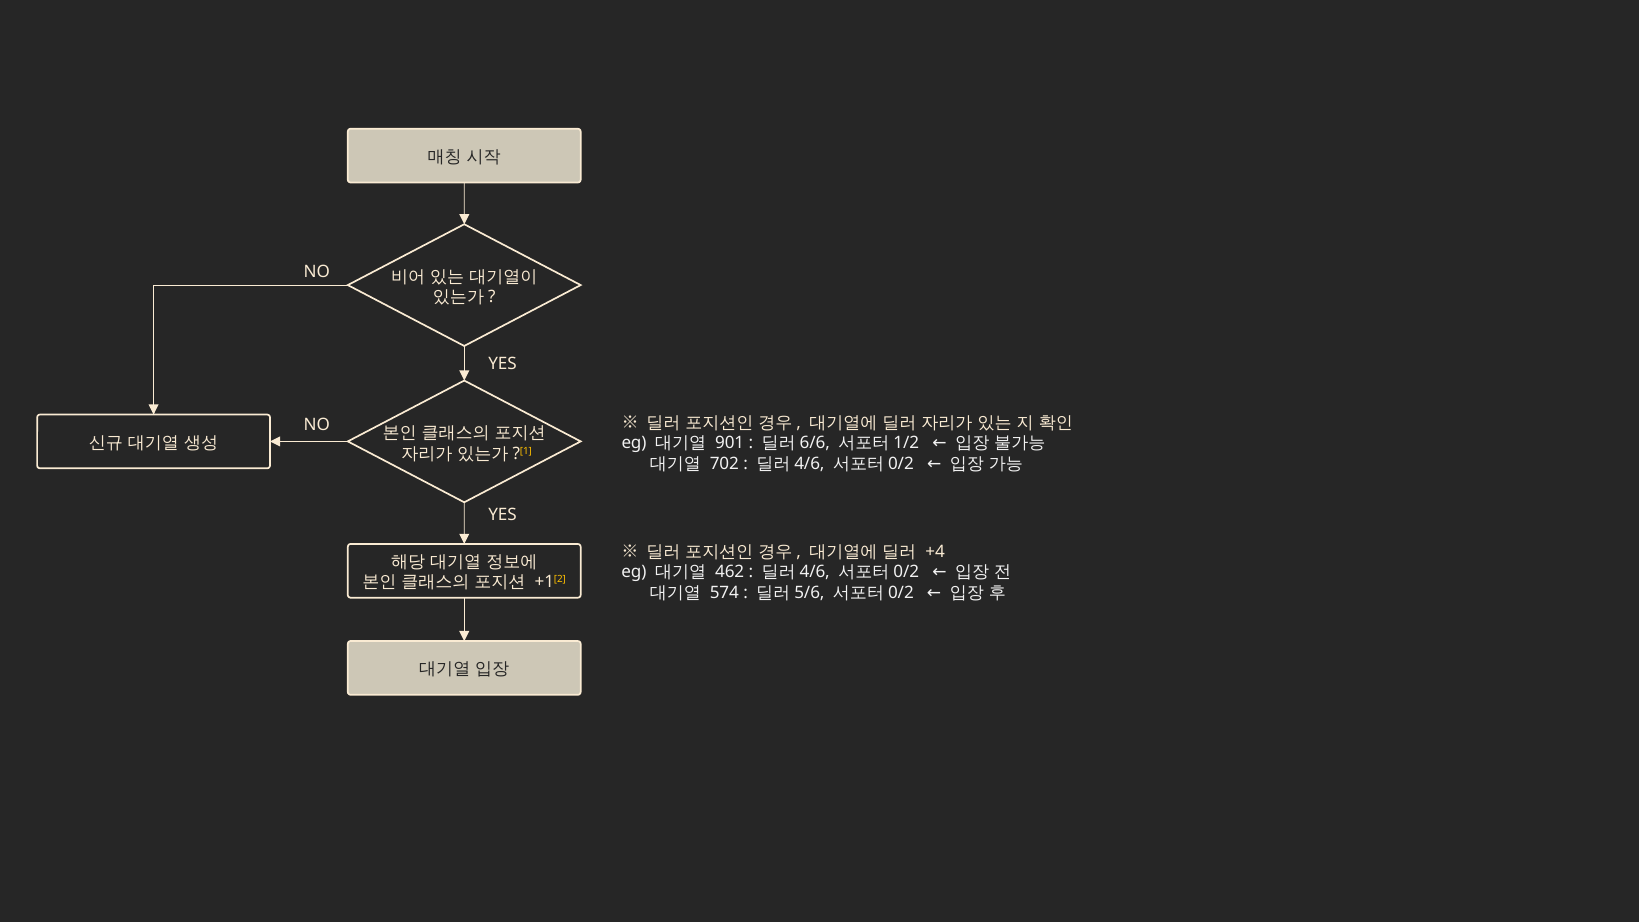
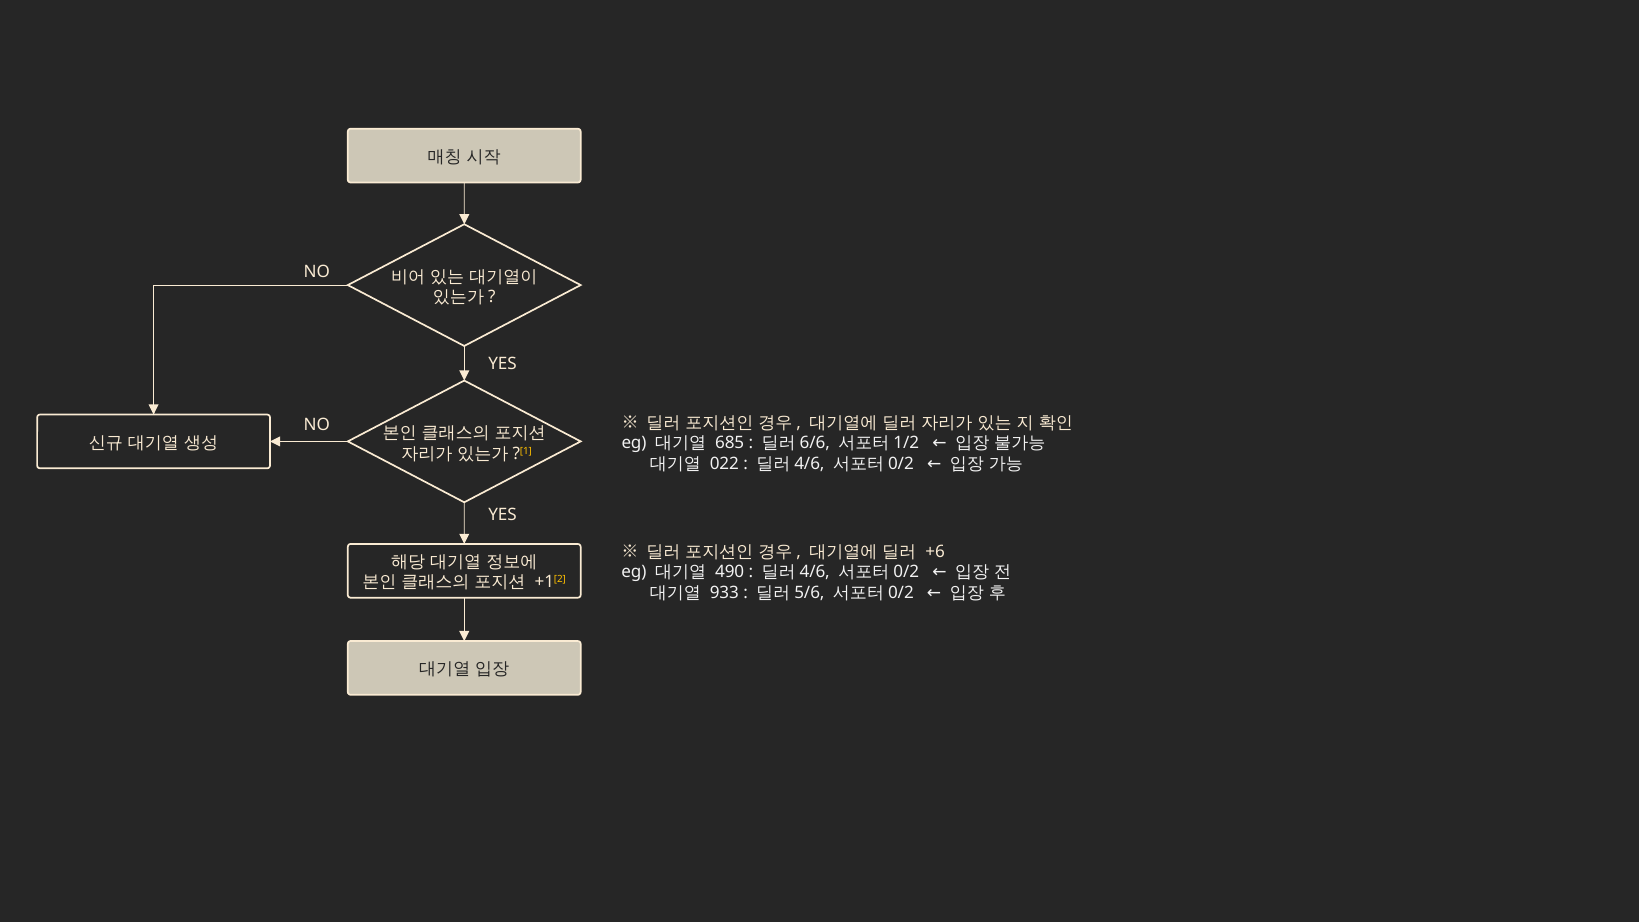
901: 901 -> 685
702: 702 -> 022
+4: +4 -> +6
462: 462 -> 490
574: 574 -> 933
